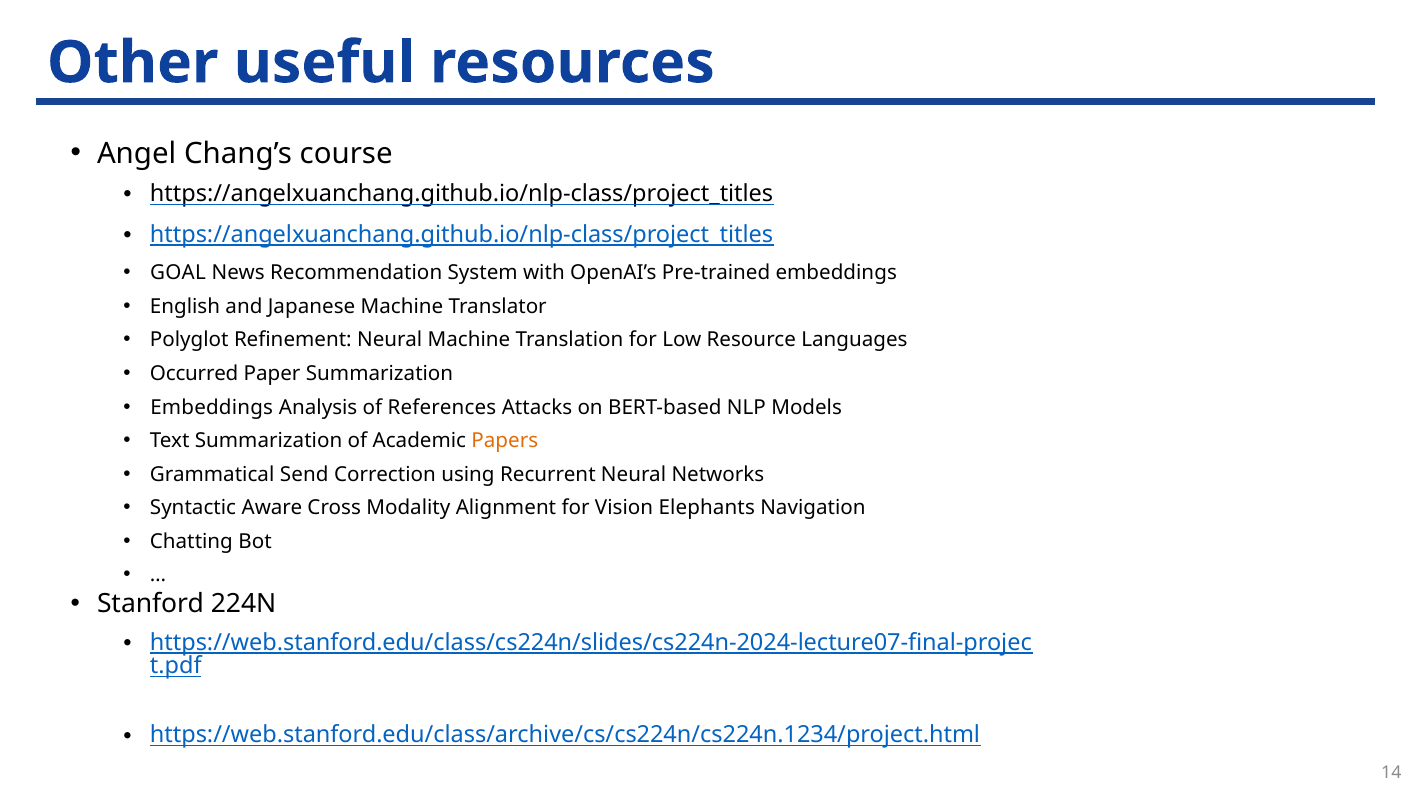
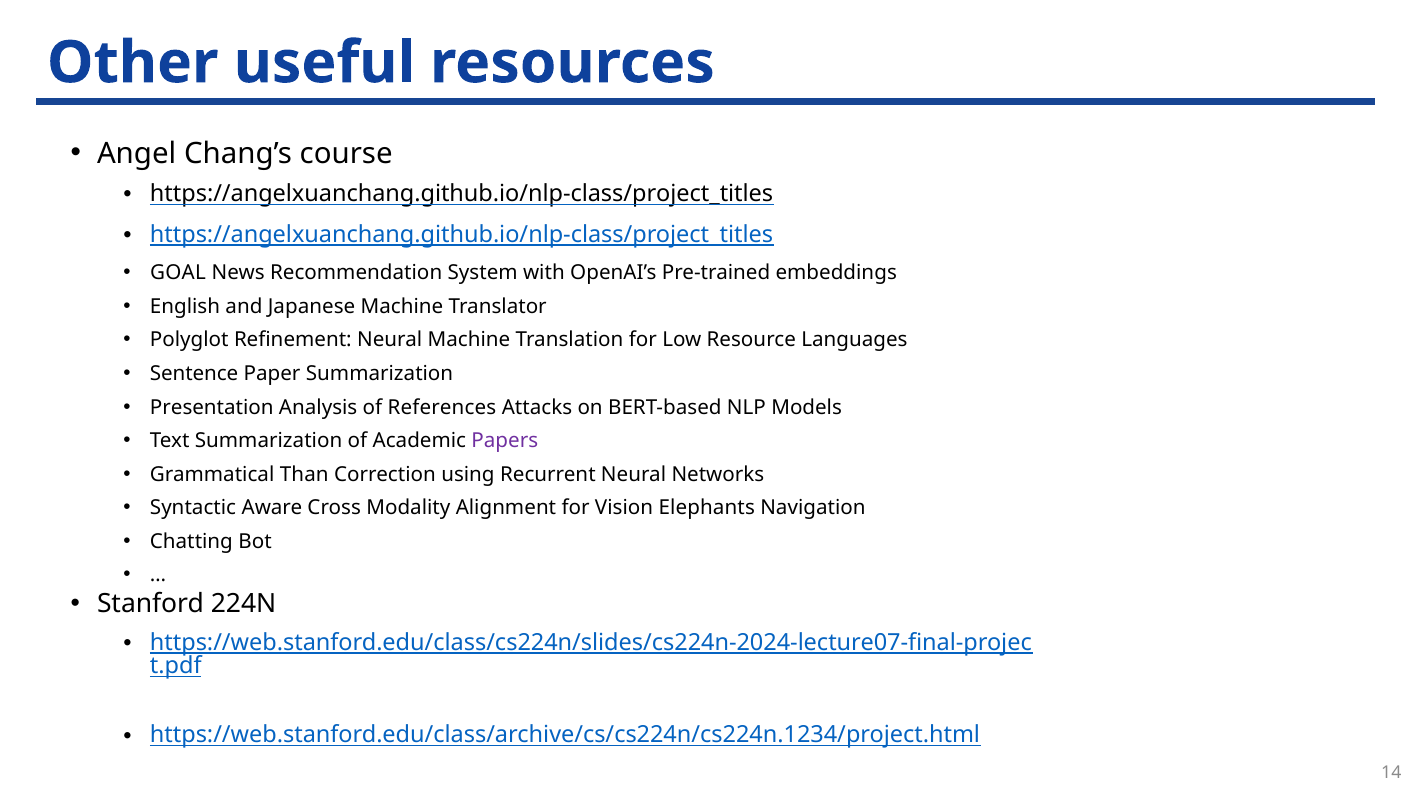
Occurred: Occurred -> Sentence
Embeddings at (212, 407): Embeddings -> Presentation
Papers colour: orange -> purple
Send: Send -> Than
